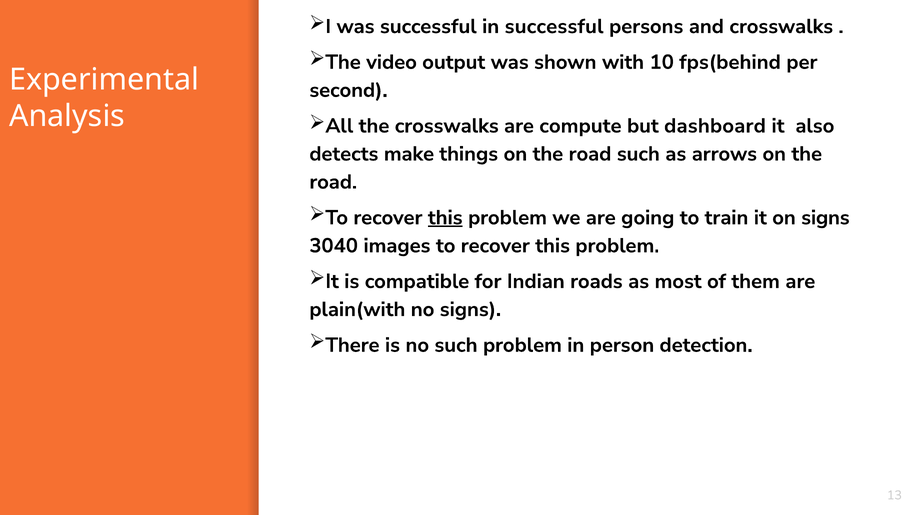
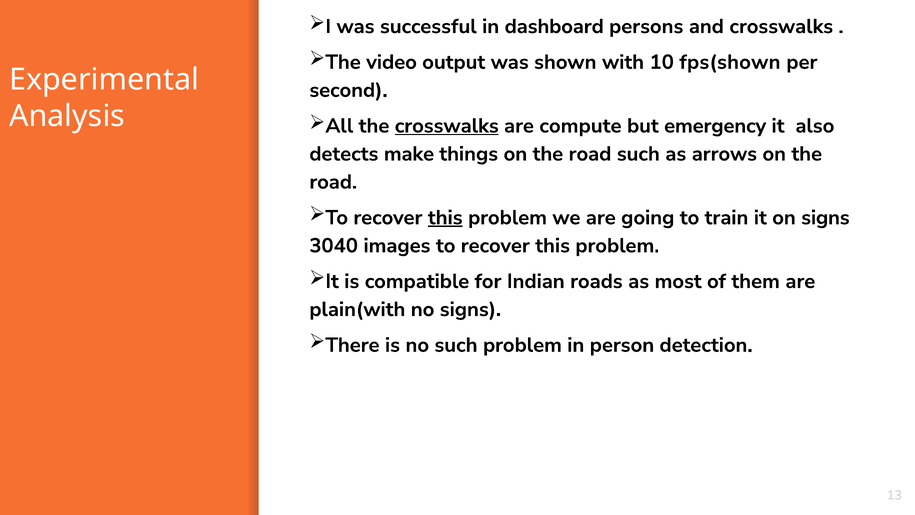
in successful: successful -> dashboard
fps(behind: fps(behind -> fps(shown
crosswalks at (447, 126) underline: none -> present
dashboard: dashboard -> emergency
